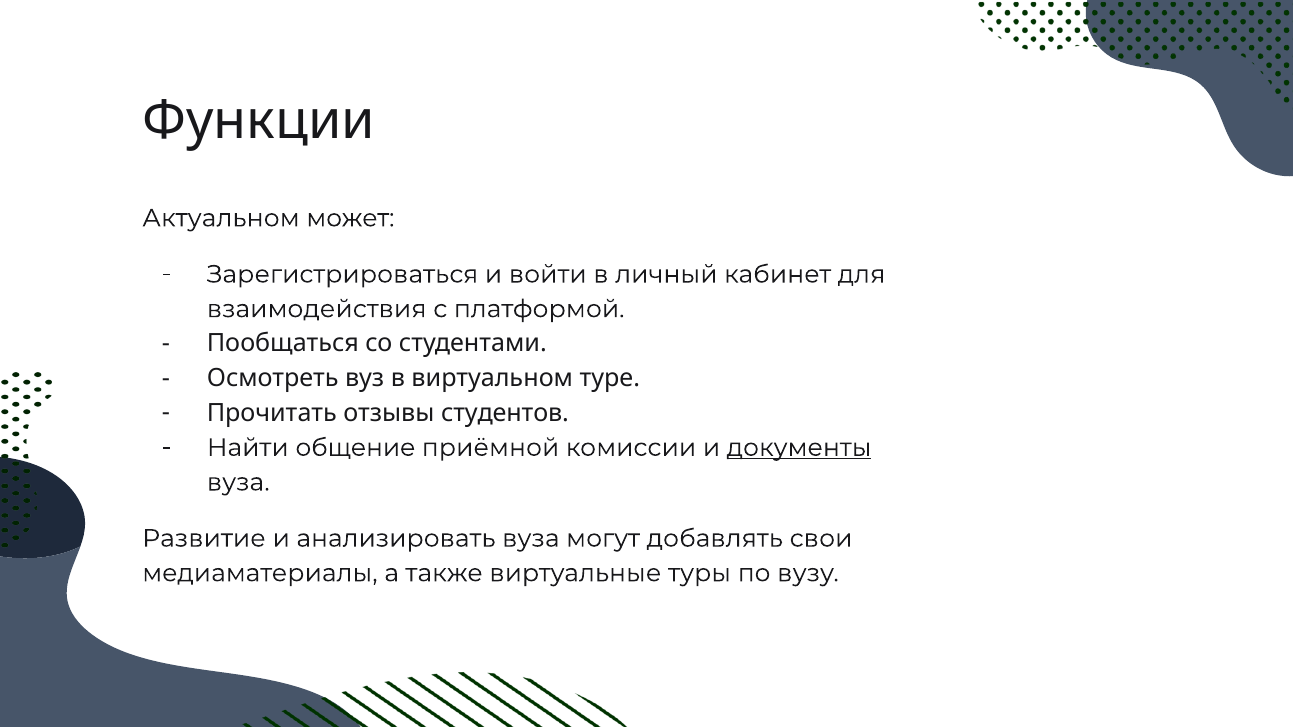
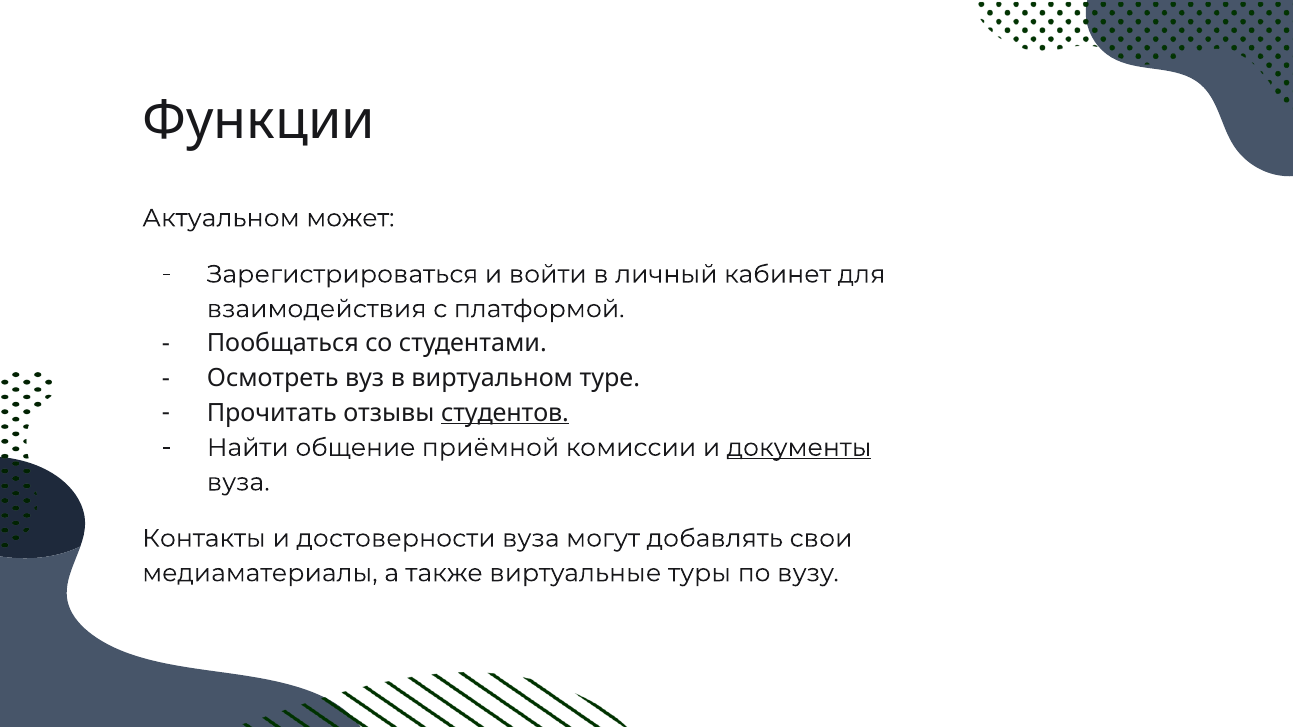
студентов underline: none -> present
Развитие: Развитие -> Контакты
анализировать: анализировать -> достоверности
